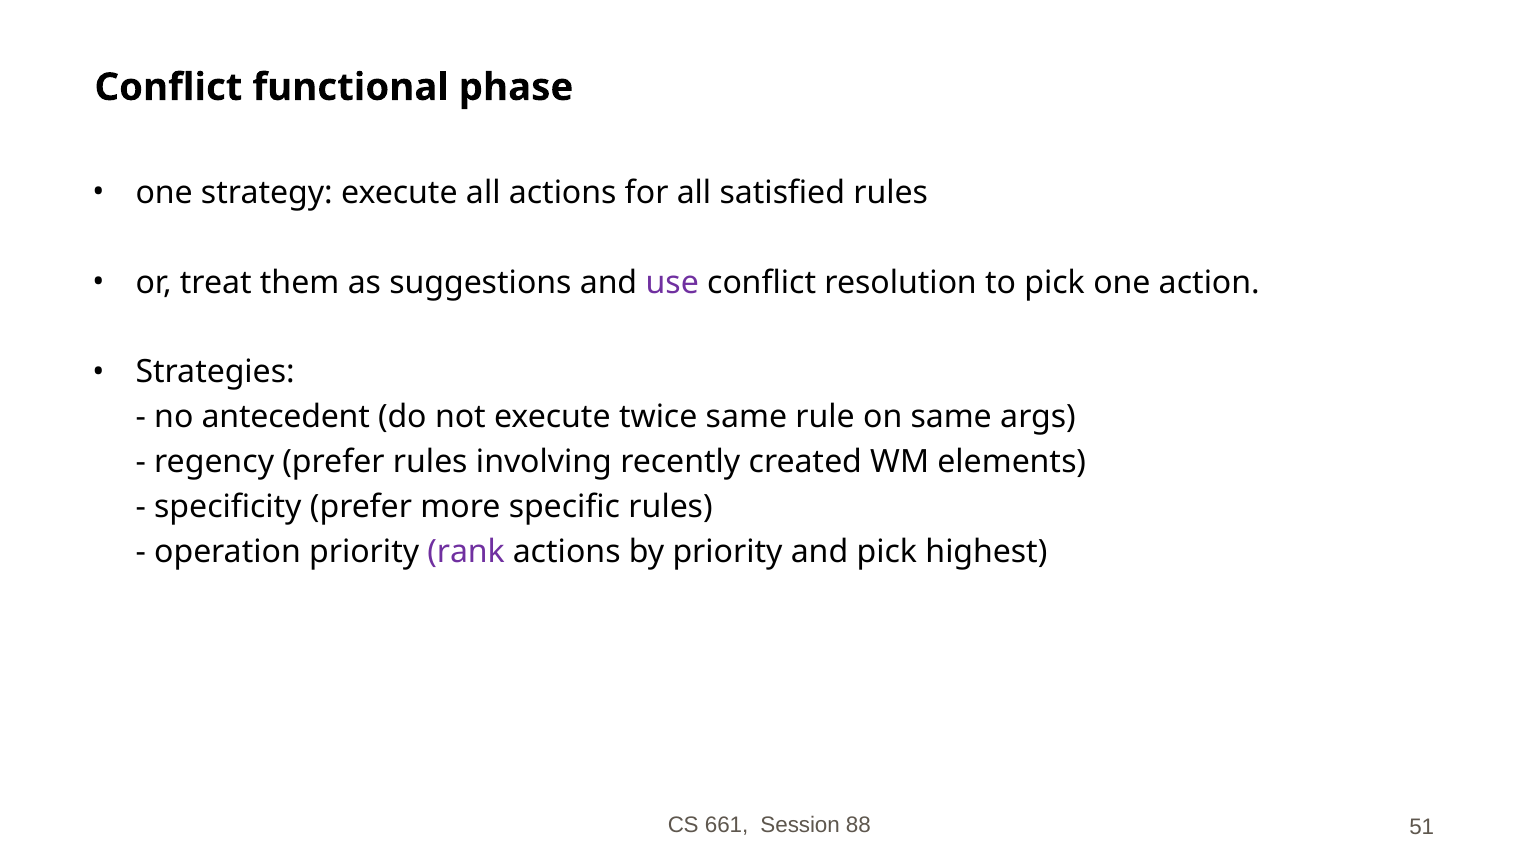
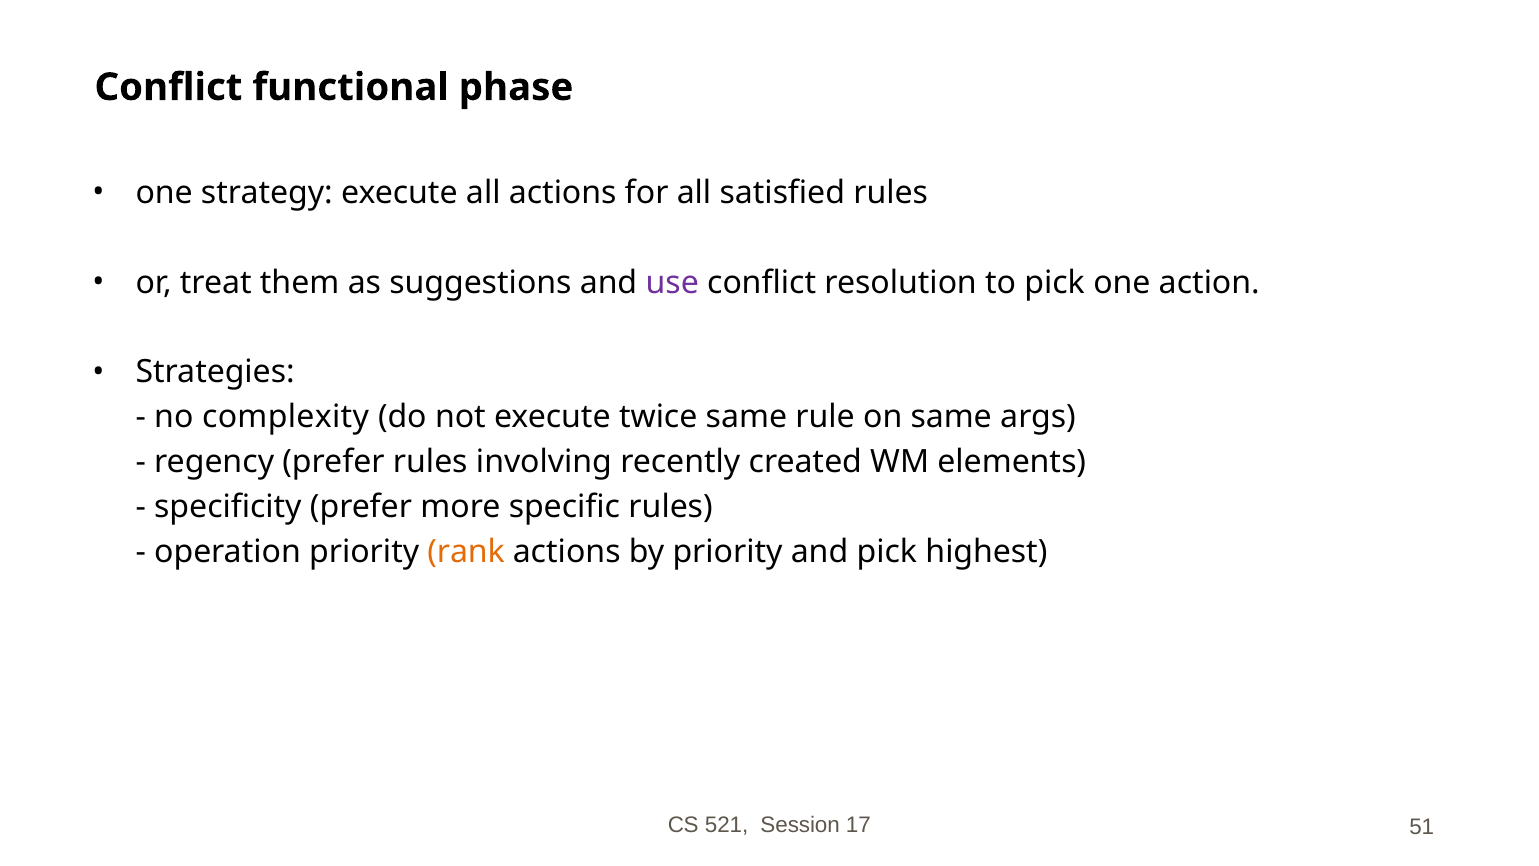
antecedent: antecedent -> complexity
rank colour: purple -> orange
661: 661 -> 521
88: 88 -> 17
